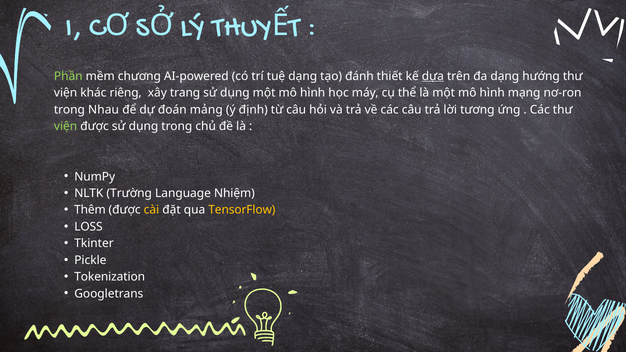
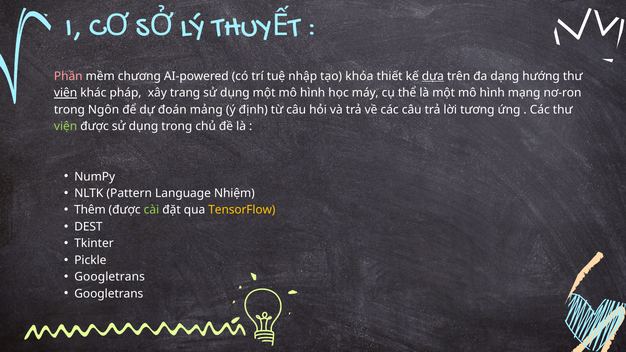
Phần colour: light green -> pink
tuệ dạng: dạng -> nhập
đánh: đánh -> khóa
viện at (66, 93) underline: none -> present
riêng: riêng -> pháp
Nhau: Nhau -> Ngôn
Trường: Trường -> Pattern
cài colour: yellow -> light green
LOSS: LOSS -> DEST
Tokenization at (110, 277): Tokenization -> Googletrans
